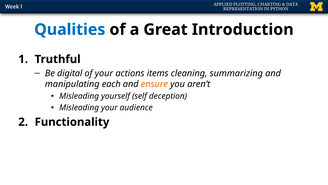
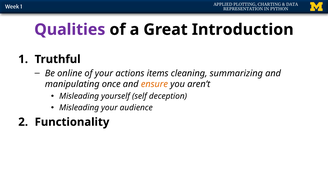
Qualities colour: blue -> purple
digital: digital -> online
each: each -> once
